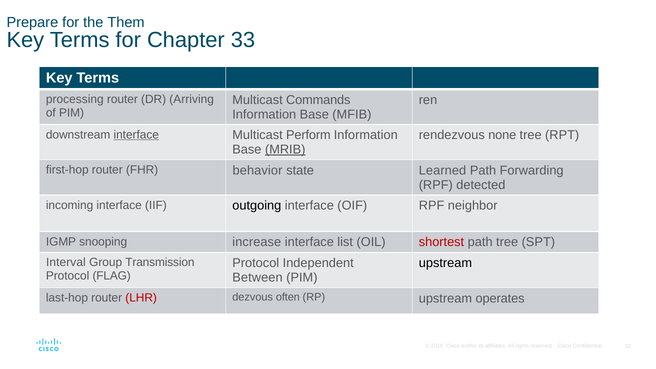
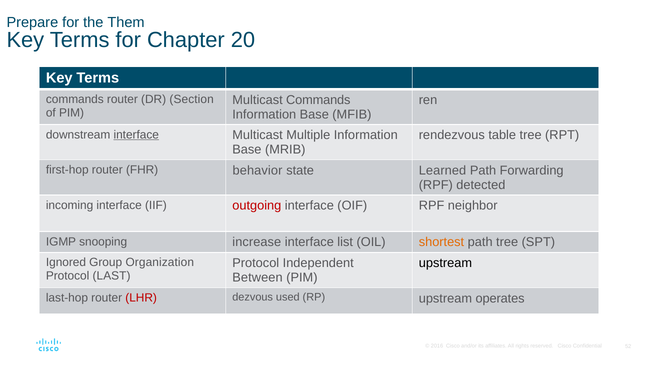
33: 33 -> 20
processing at (75, 99): processing -> commands
Arriving: Arriving -> Section
Perform: Perform -> Multiple
none: none -> table
MRIB underline: present -> none
outgoing colour: black -> red
shortest colour: red -> orange
Interval: Interval -> Ignored
Transmission: Transmission -> Organization
FLAG: FLAG -> LAST
often: often -> used
